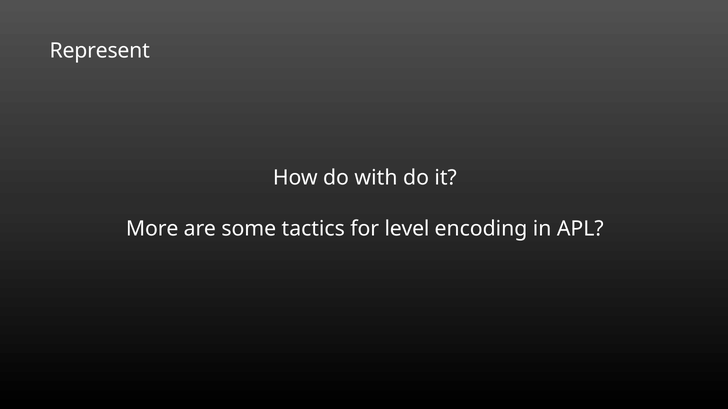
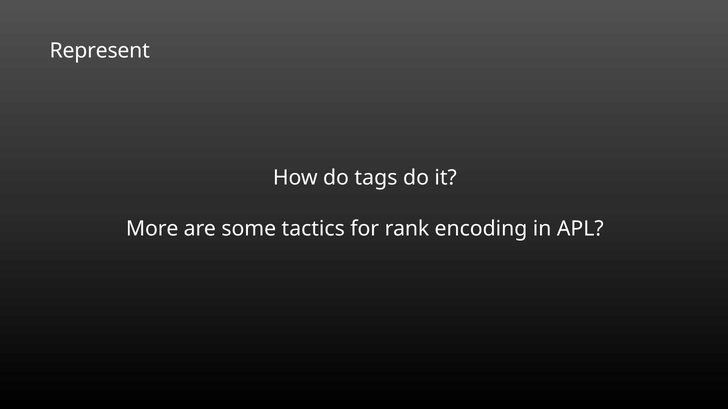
with: with -> tags
level: level -> rank
